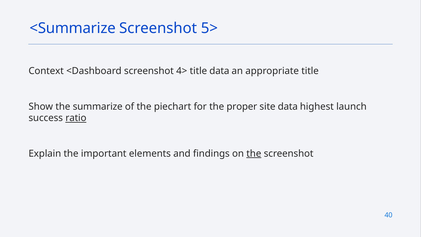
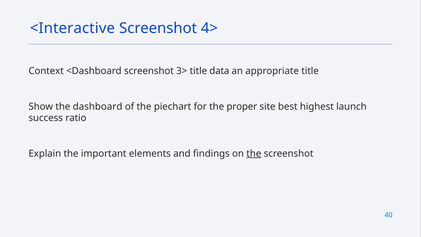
<Summarize: <Summarize -> <Interactive
5>: 5> -> 4>
4>: 4> -> 3>
summarize: summarize -> dashboard
site data: data -> best
ratio underline: present -> none
